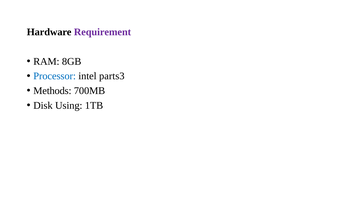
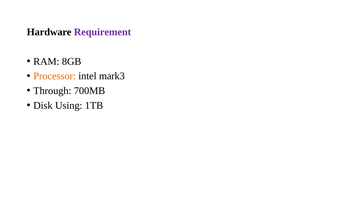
Processor colour: blue -> orange
parts3: parts3 -> mark3
Methods: Methods -> Through
